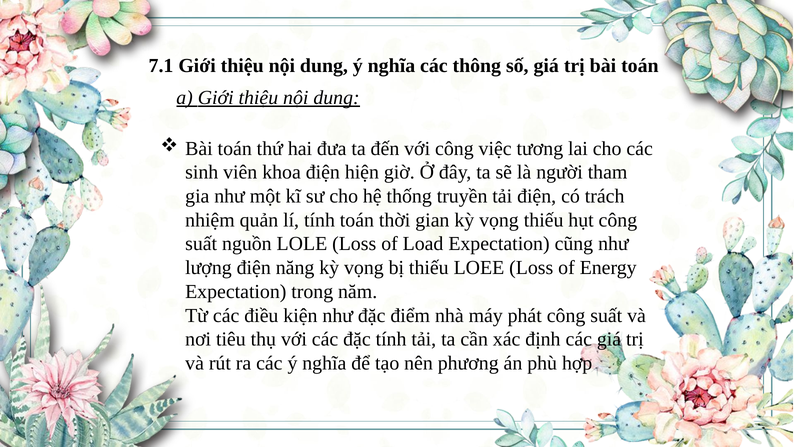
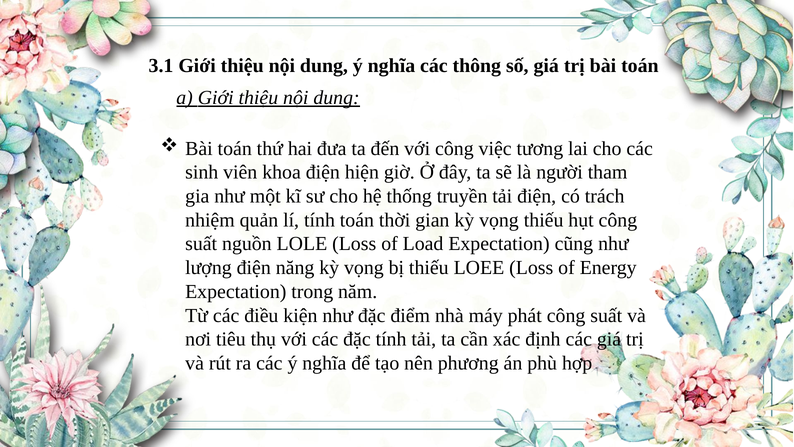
7.1: 7.1 -> 3.1
